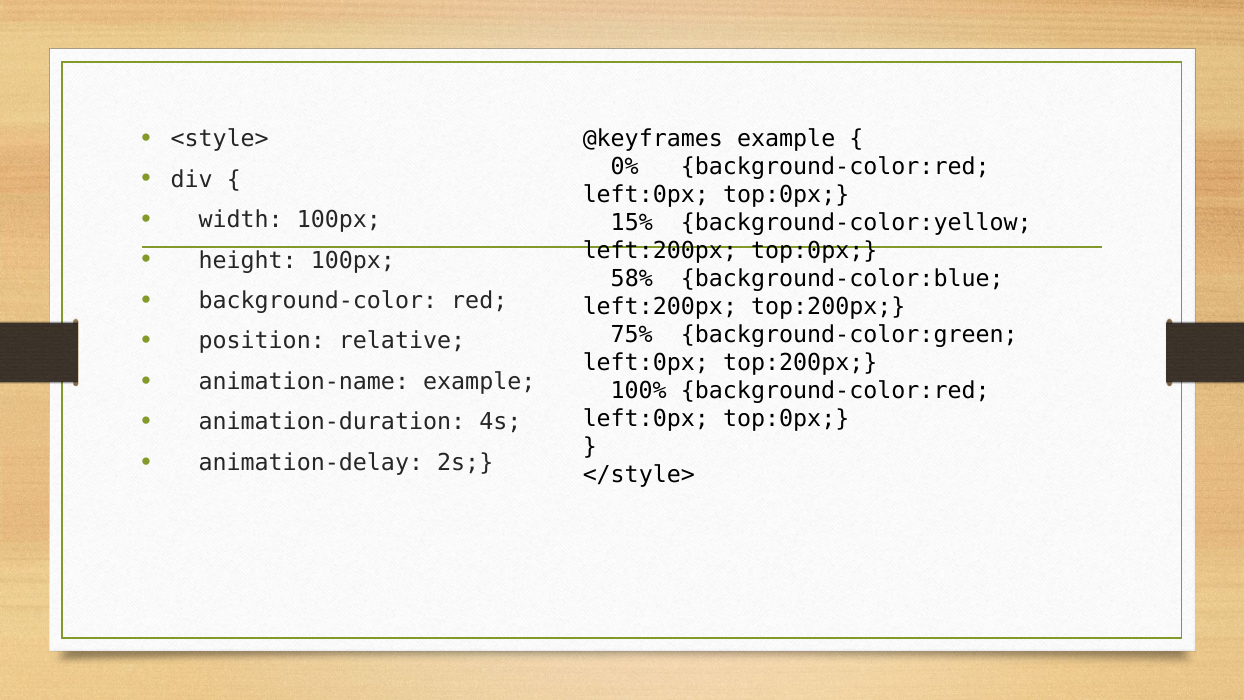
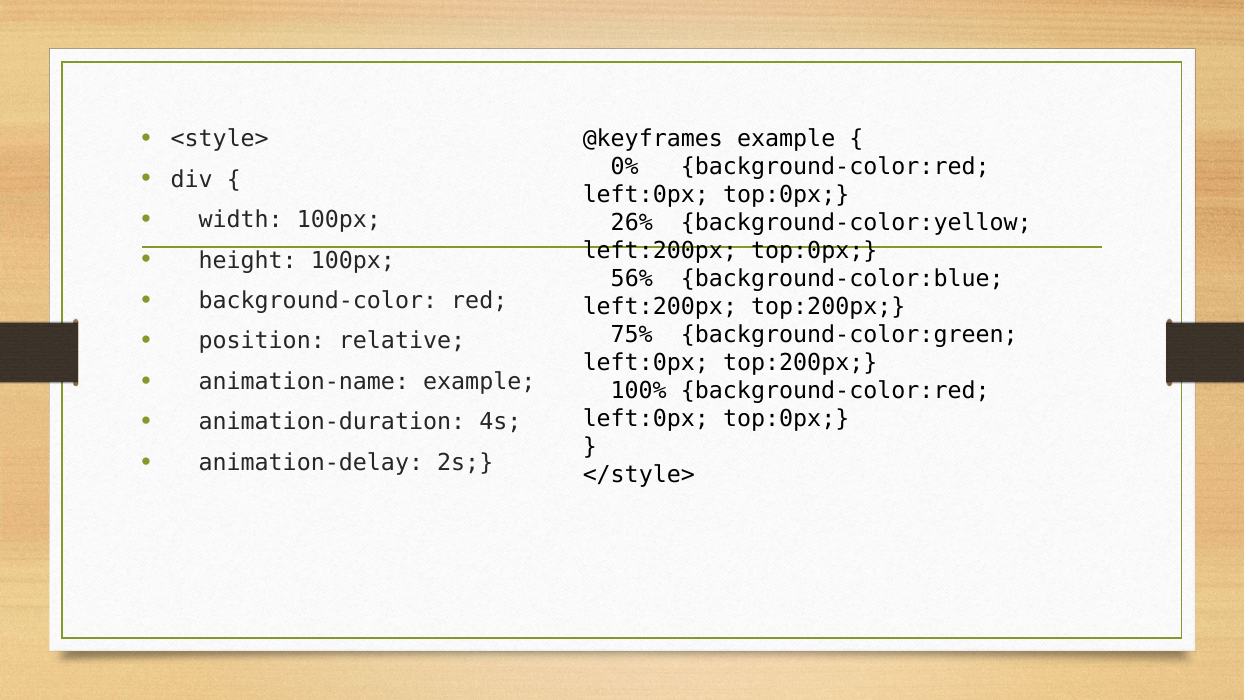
15%: 15% -> 26%
58%: 58% -> 56%
